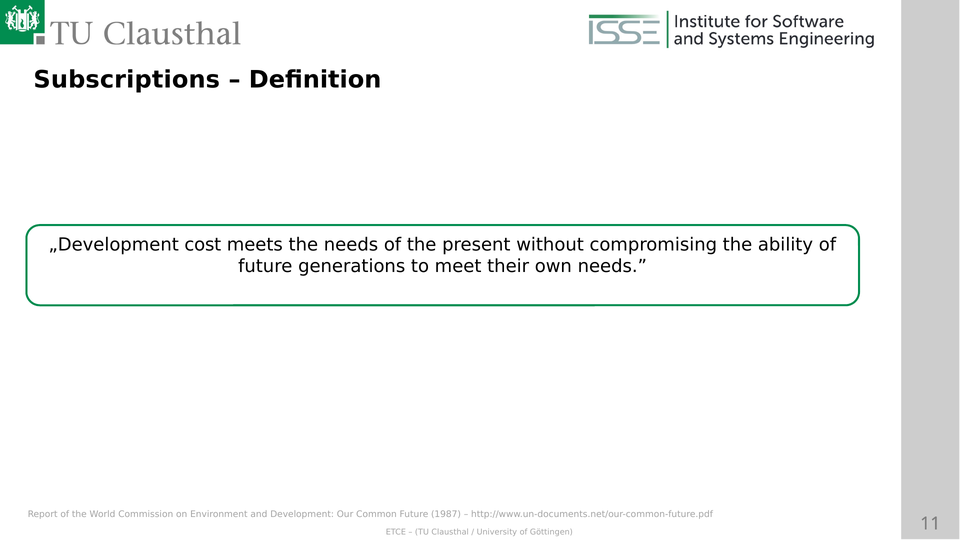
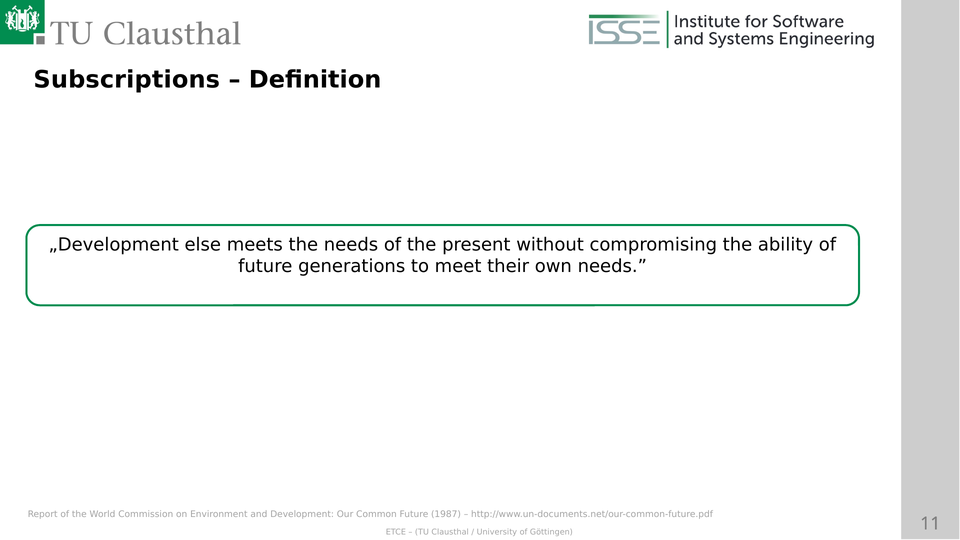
cost: cost -> else
